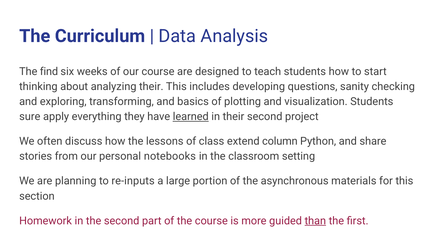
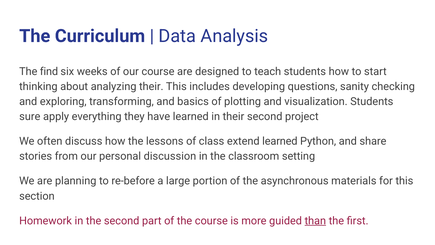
learned at (191, 117) underline: present -> none
extend column: column -> learned
notebooks: notebooks -> discussion
re-inputs: re-inputs -> re-before
